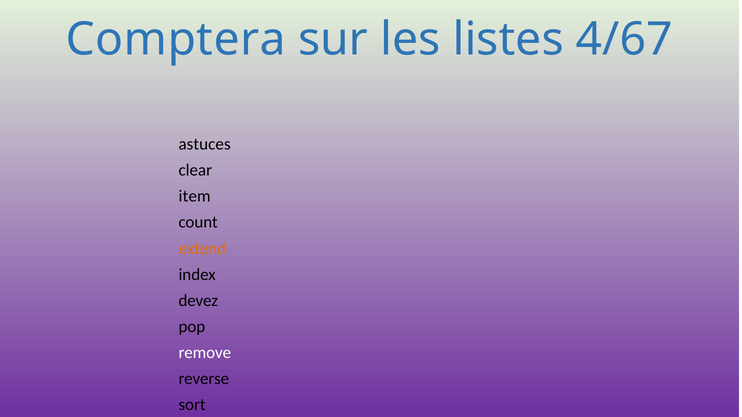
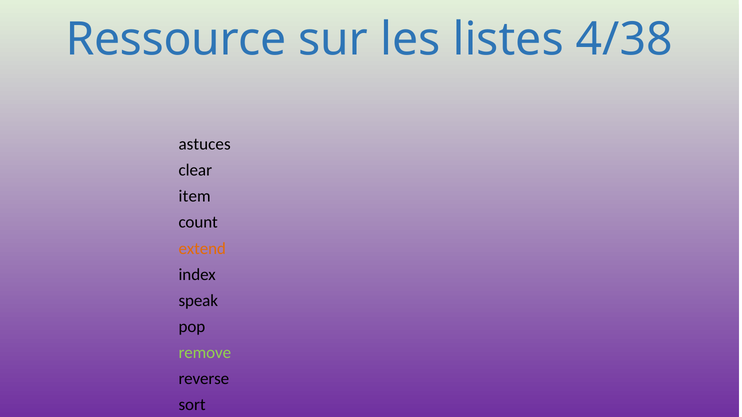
Comptera: Comptera -> Ressource
4/67: 4/67 -> 4/38
devez: devez -> speak
remove colour: white -> light green
